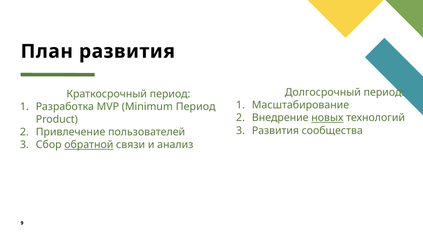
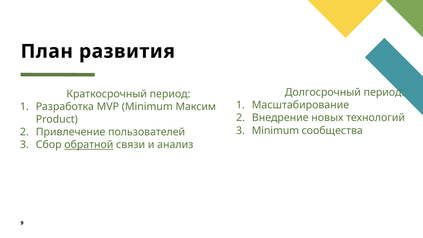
Minimum Период: Период -> Максим
новых underline: present -> none
Развития at (275, 130): Развития -> Minimum
